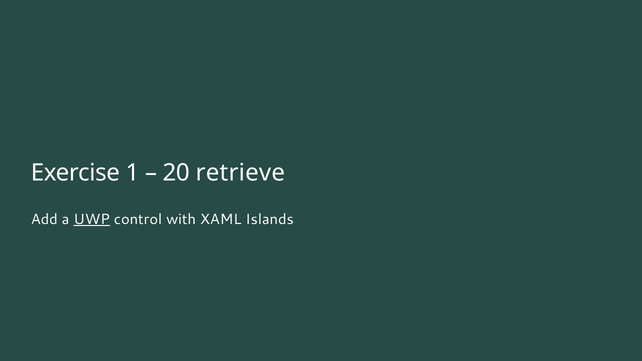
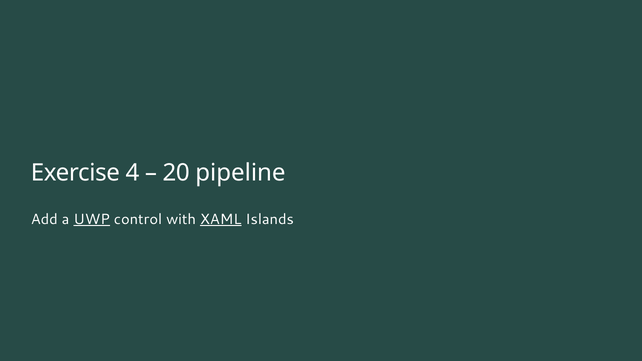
1: 1 -> 4
retrieve: retrieve -> pipeline
XAML underline: none -> present
